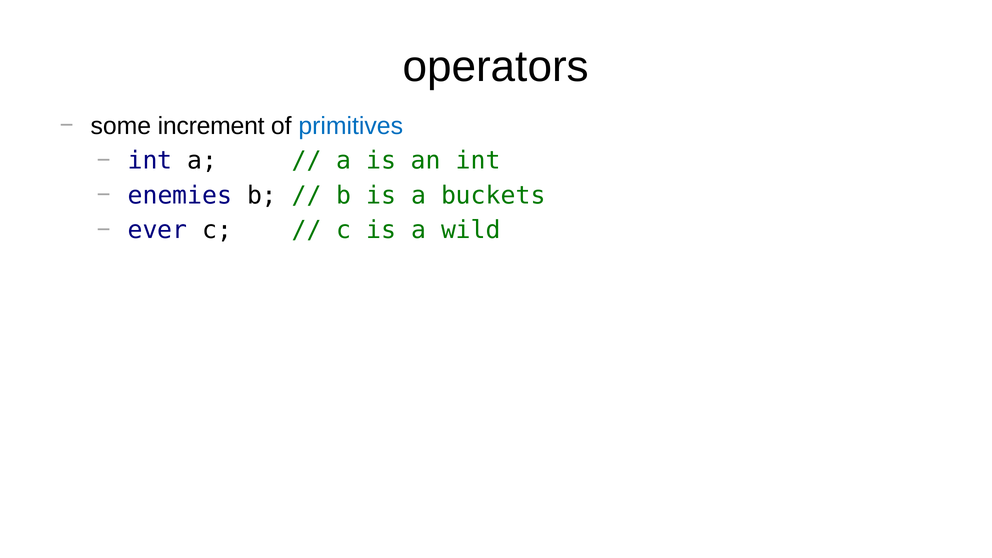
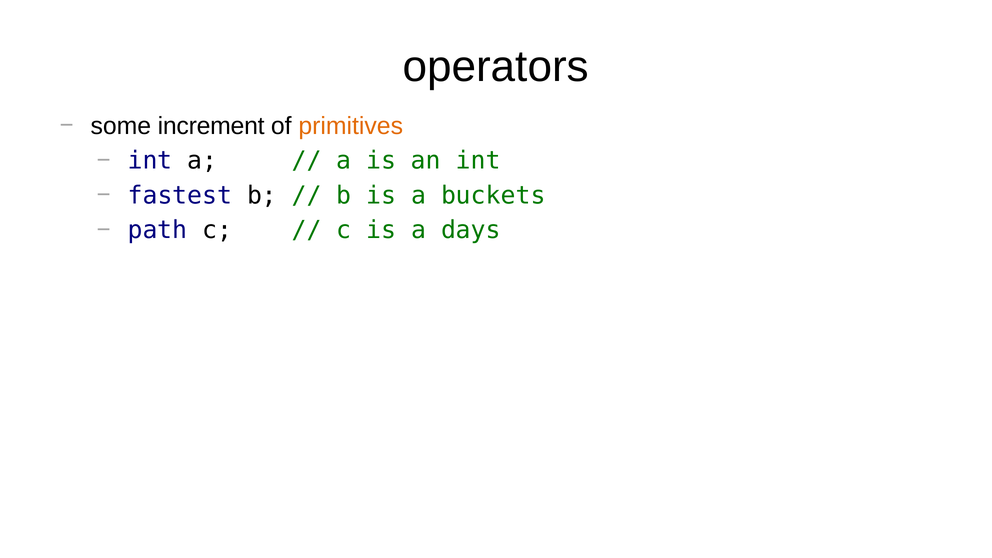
primitives colour: blue -> orange
enemies: enemies -> fastest
ever: ever -> path
wild: wild -> days
